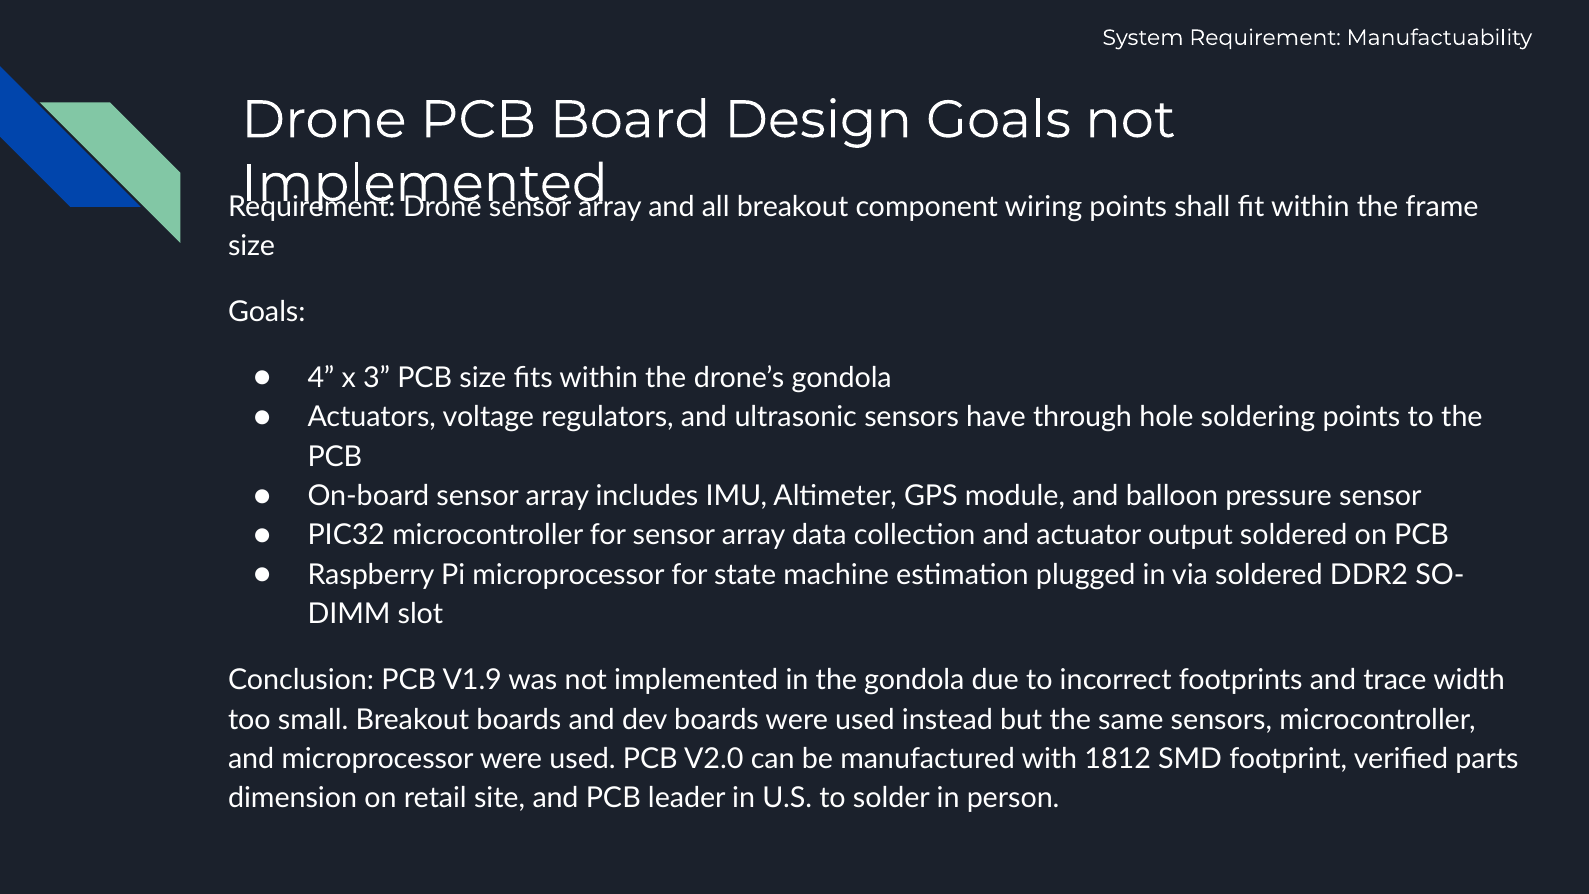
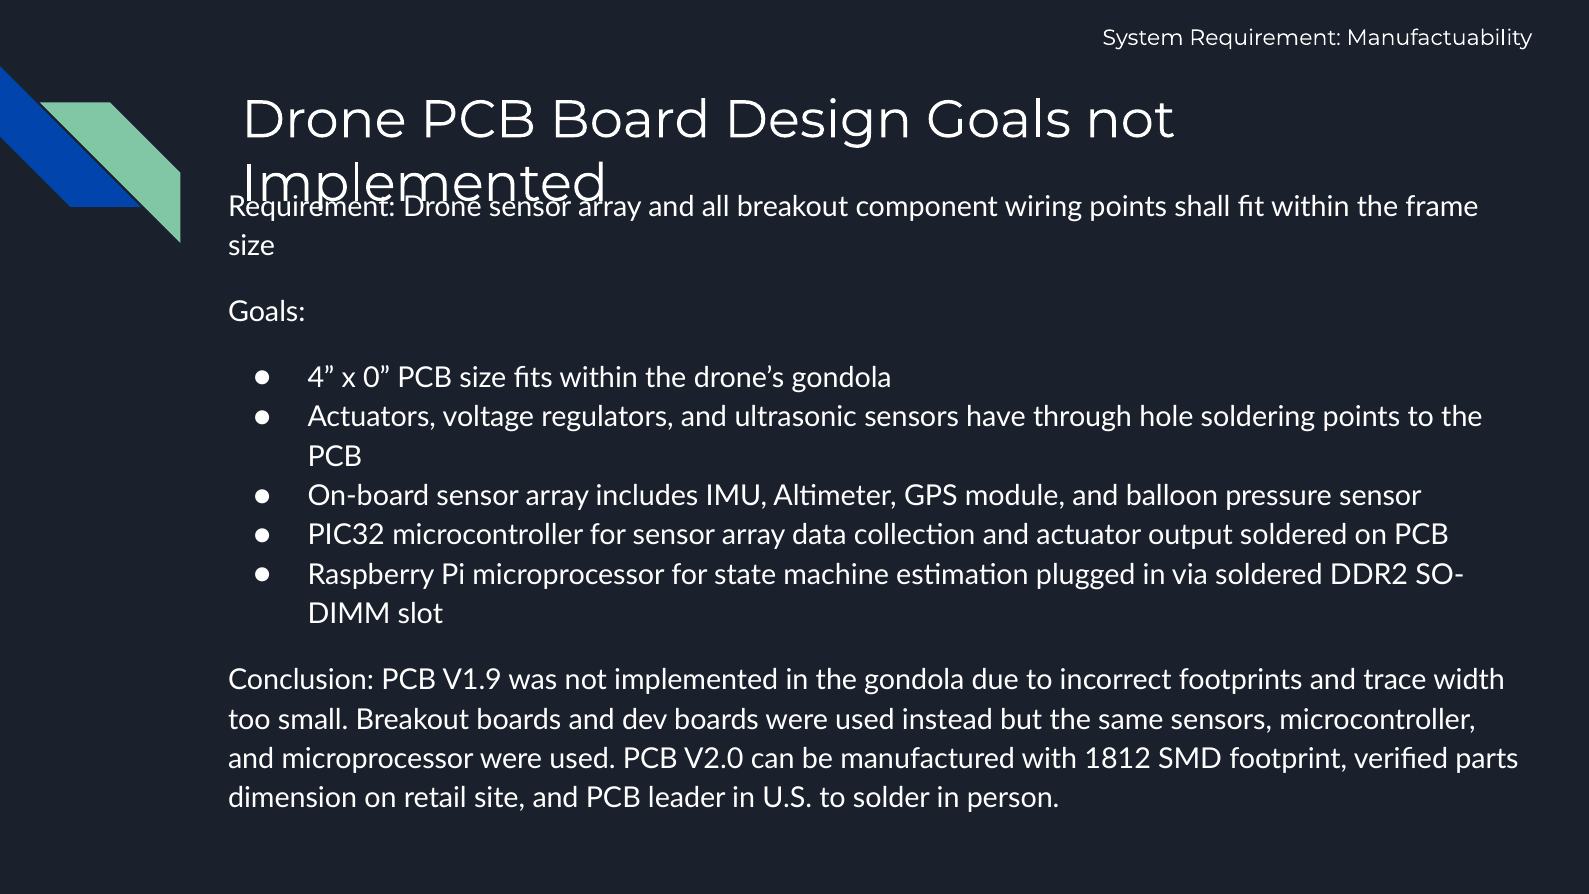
3: 3 -> 0
